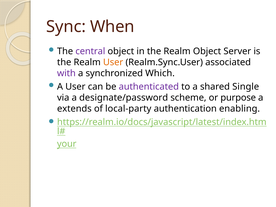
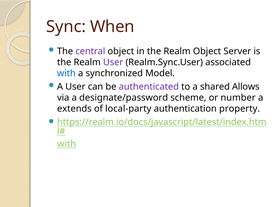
User at (113, 62) colour: orange -> purple
with at (66, 73) colour: purple -> blue
Which: Which -> Model
Single: Single -> Allows
purpose: purpose -> number
enabling: enabling -> property
your at (67, 144): your -> with
